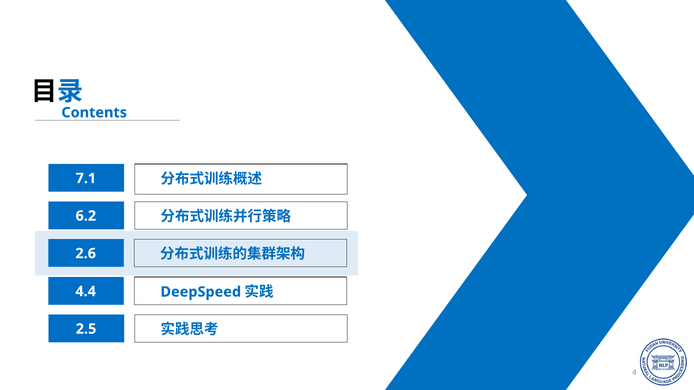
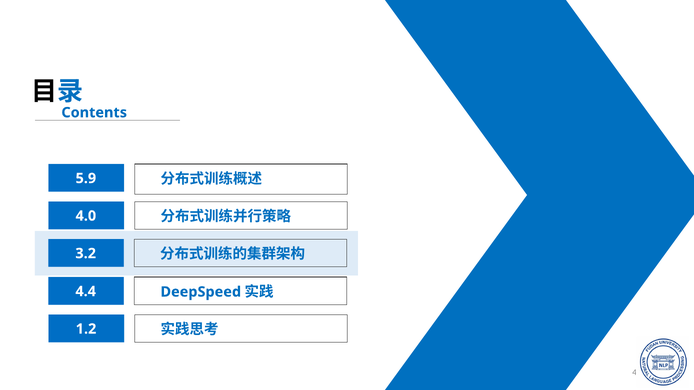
7.1: 7.1 -> 5.9
6.2: 6.2 -> 4.0
2.6: 2.6 -> 3.2
2.5: 2.5 -> 1.2
